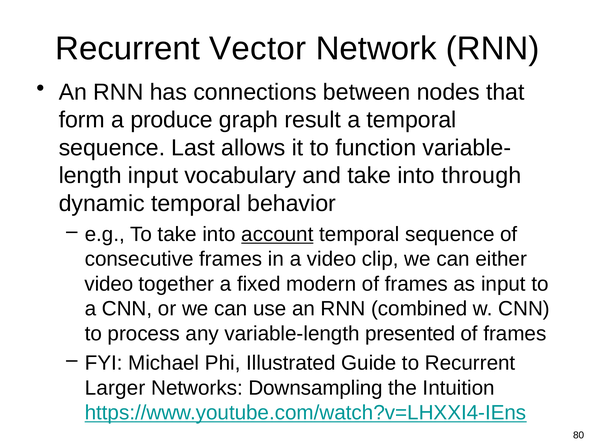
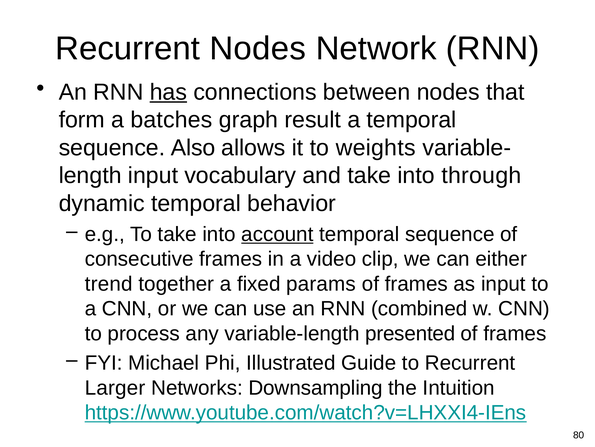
Recurrent Vector: Vector -> Nodes
has underline: none -> present
produce: produce -> batches
Last: Last -> Also
function: function -> weights
video at (109, 283): video -> trend
modern: modern -> params
